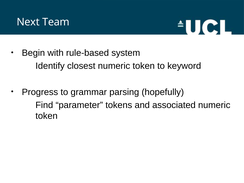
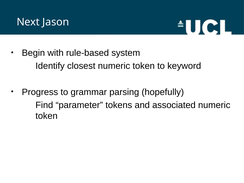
Team: Team -> Jason
